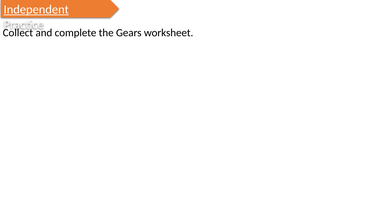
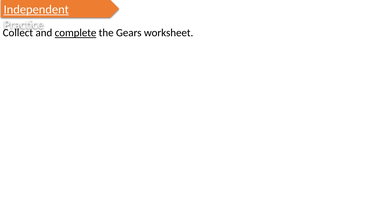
complete underline: none -> present
